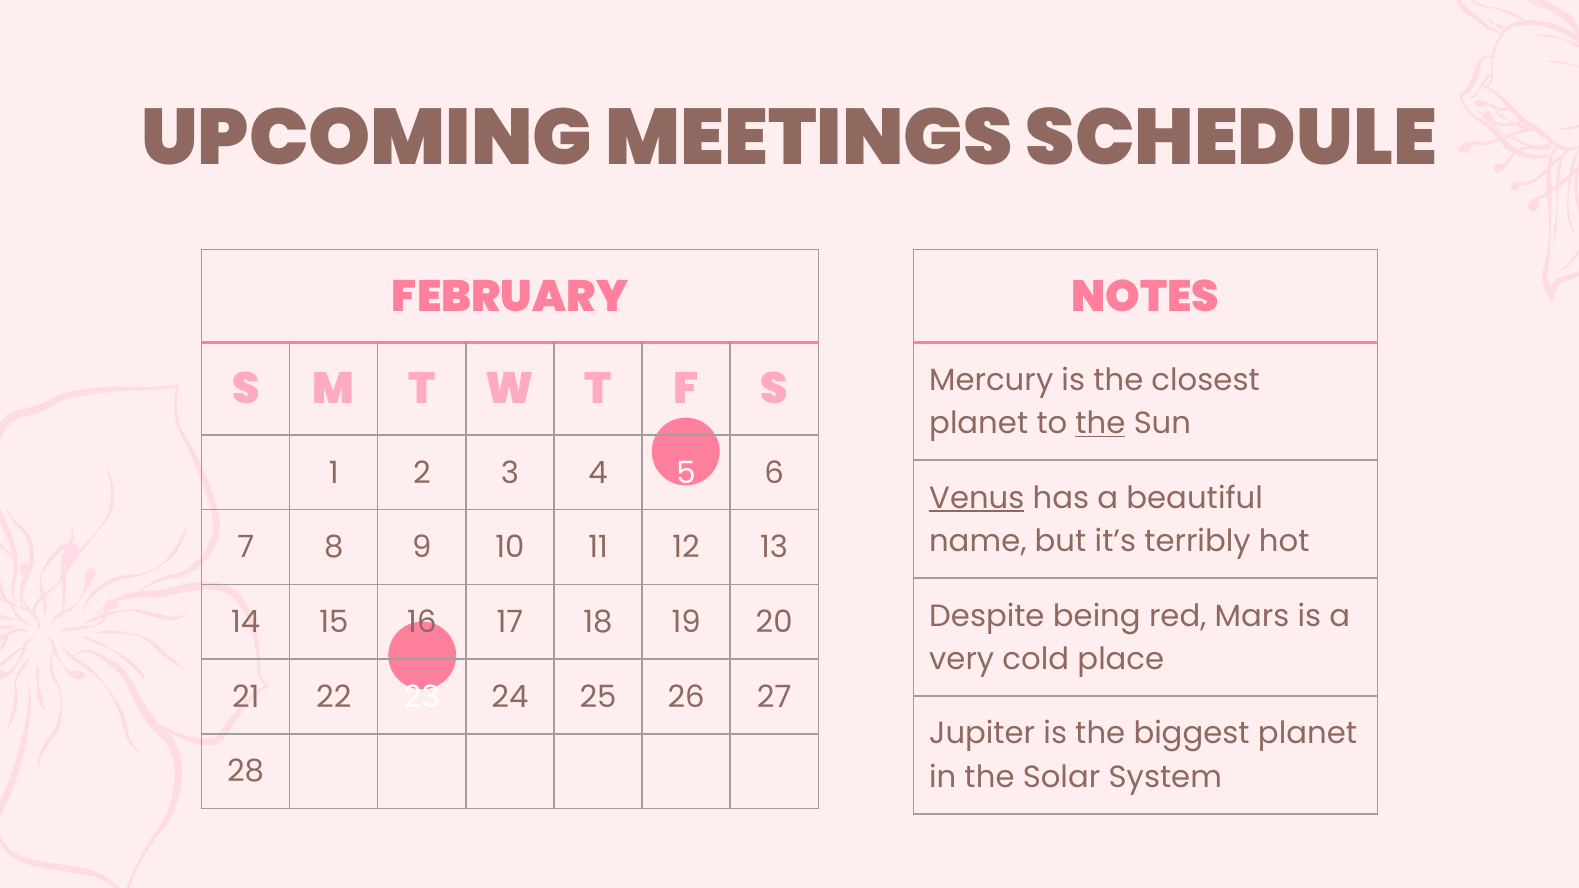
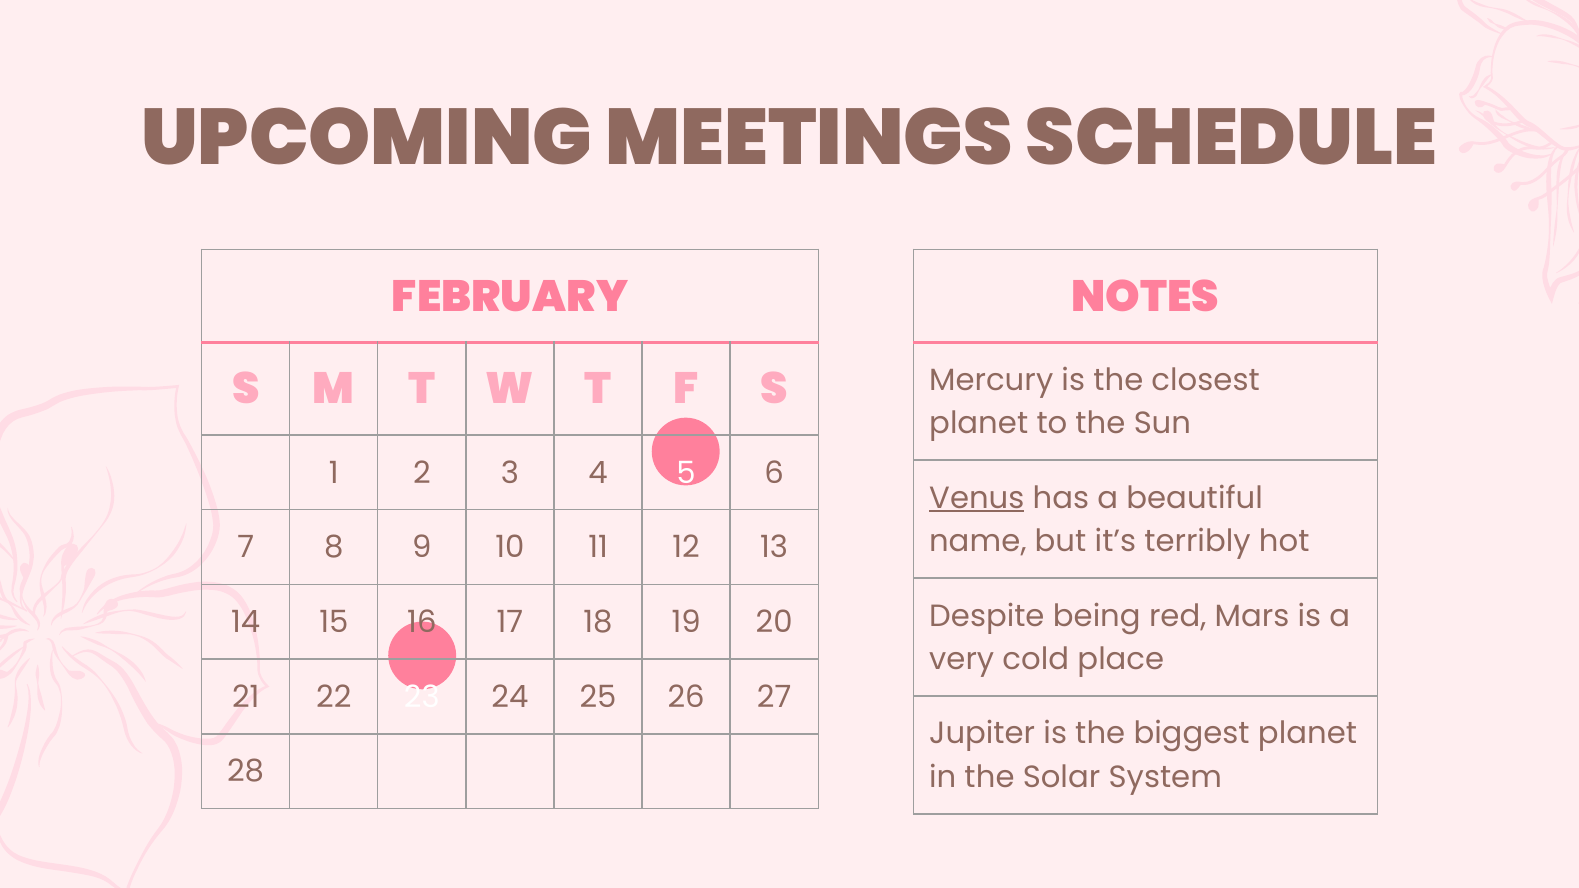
the at (1100, 423) underline: present -> none
